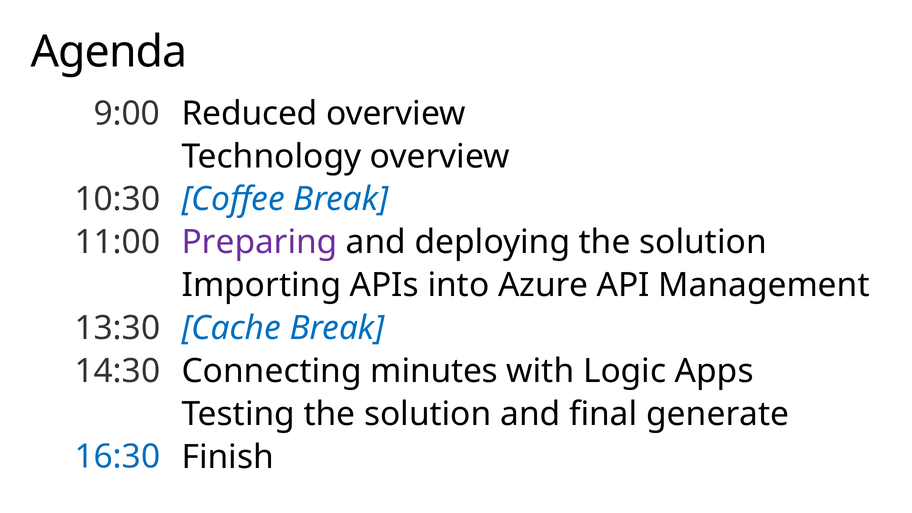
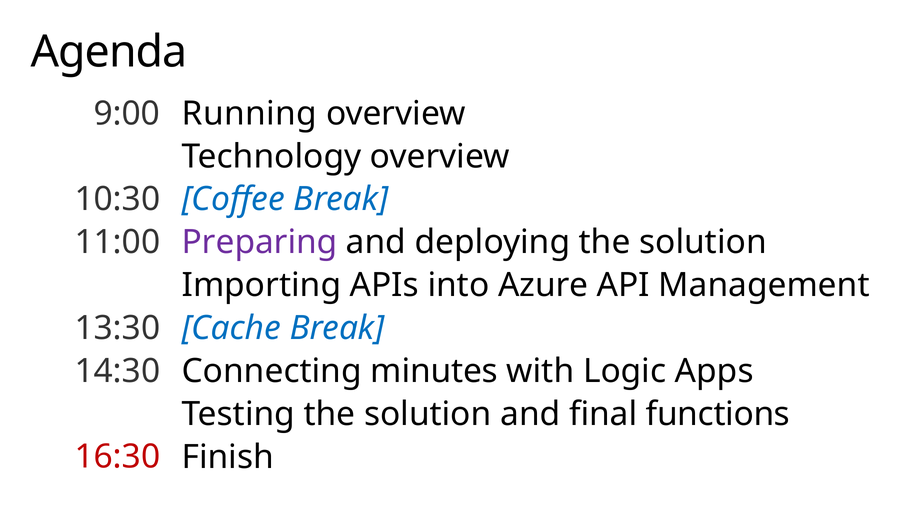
Reduced: Reduced -> Running
generate: generate -> functions
16:30 colour: blue -> red
